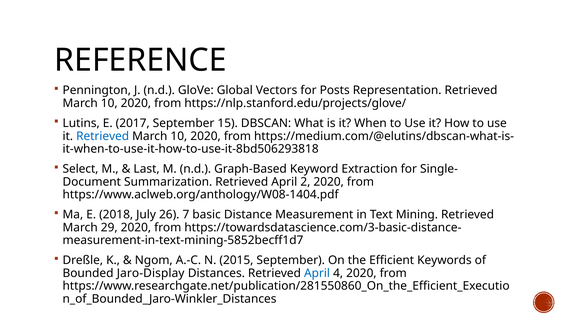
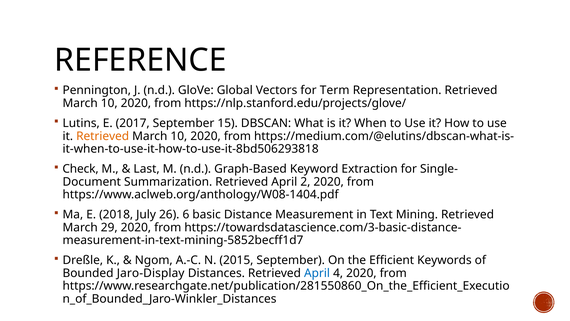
Posts: Posts -> Term
Retrieved at (103, 136) colour: blue -> orange
Select: Select -> Check
7: 7 -> 6
